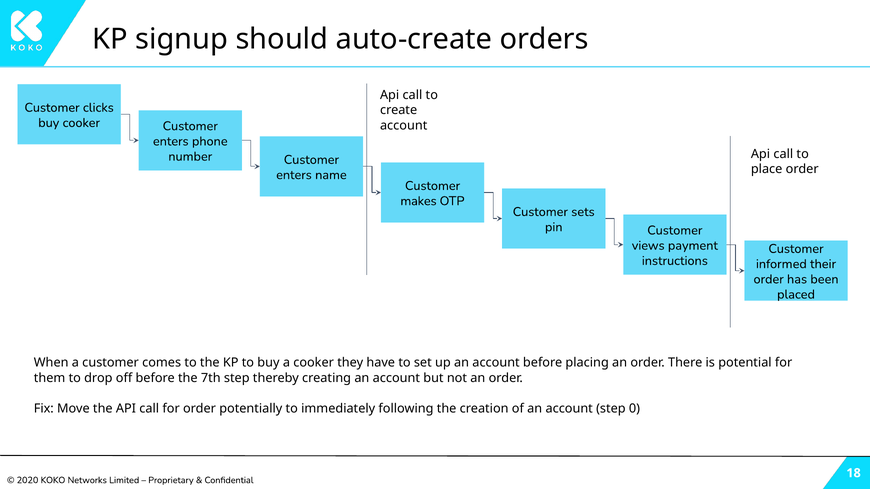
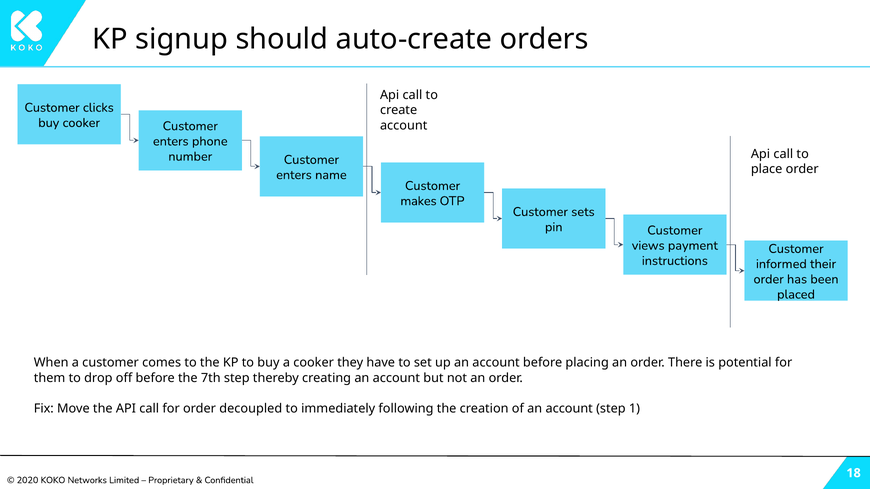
potentially: potentially -> decoupled
0: 0 -> 1
